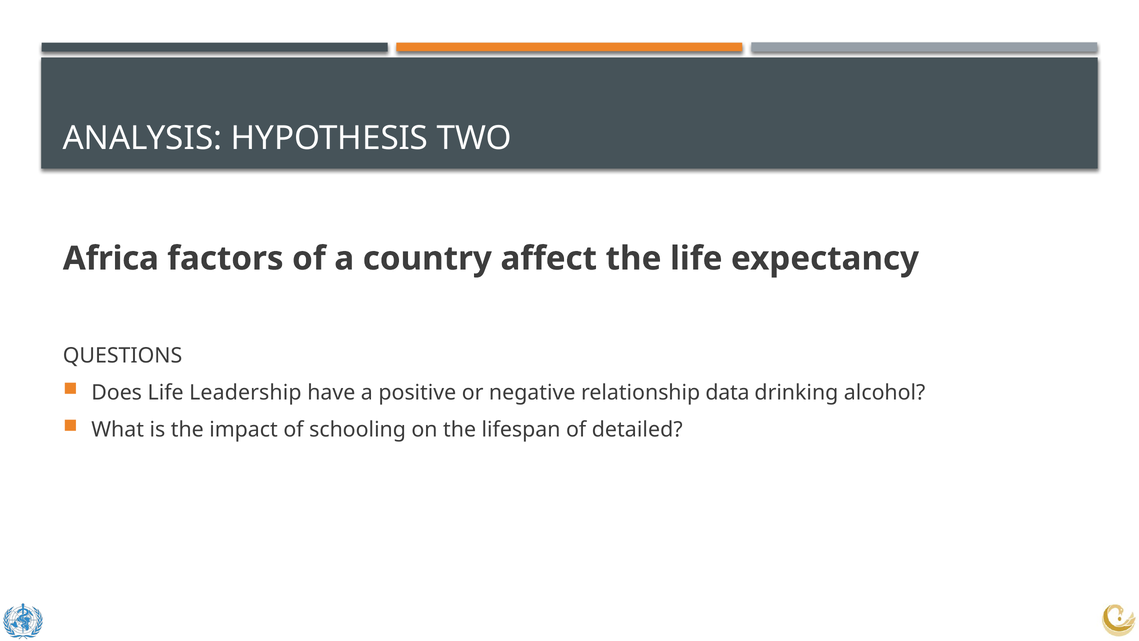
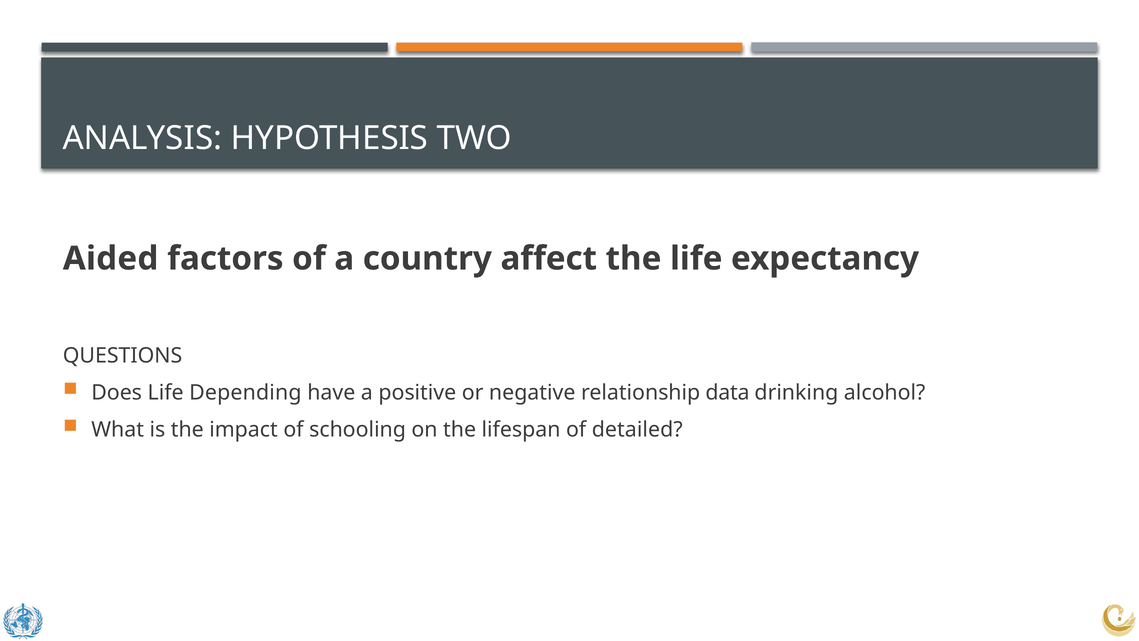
Africa: Africa -> Aided
Leadership: Leadership -> Depending
